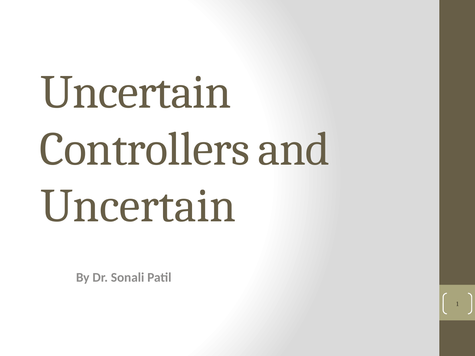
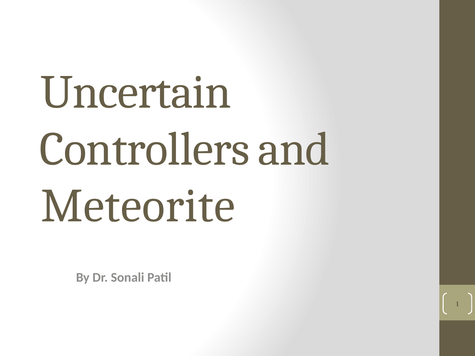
Uncertain at (138, 206): Uncertain -> Meteorite
